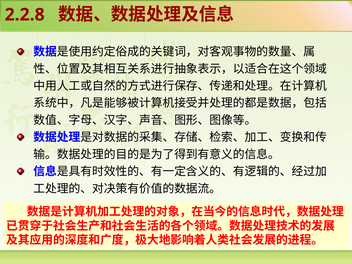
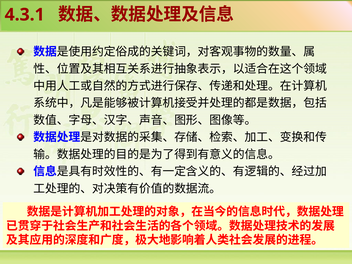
2.2.8: 2.2.8 -> 4.3.1
